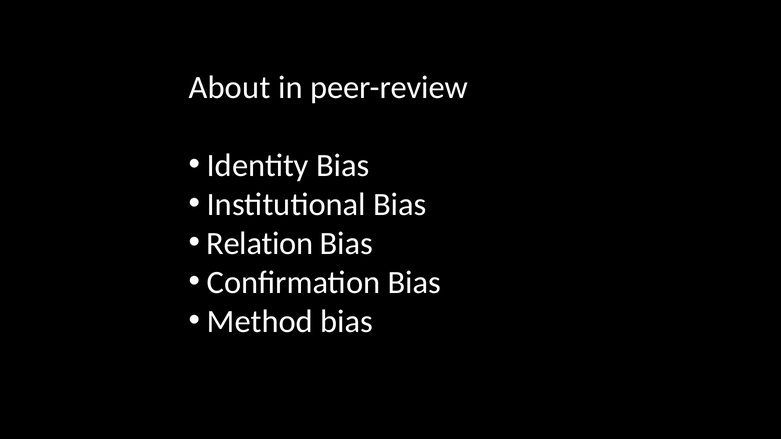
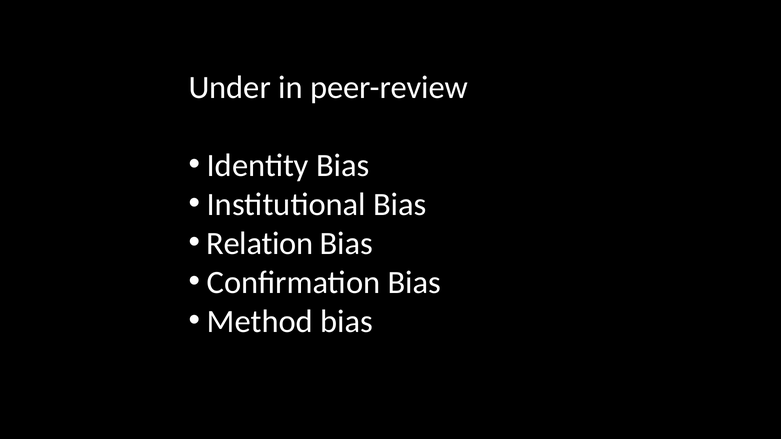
About: About -> Under
